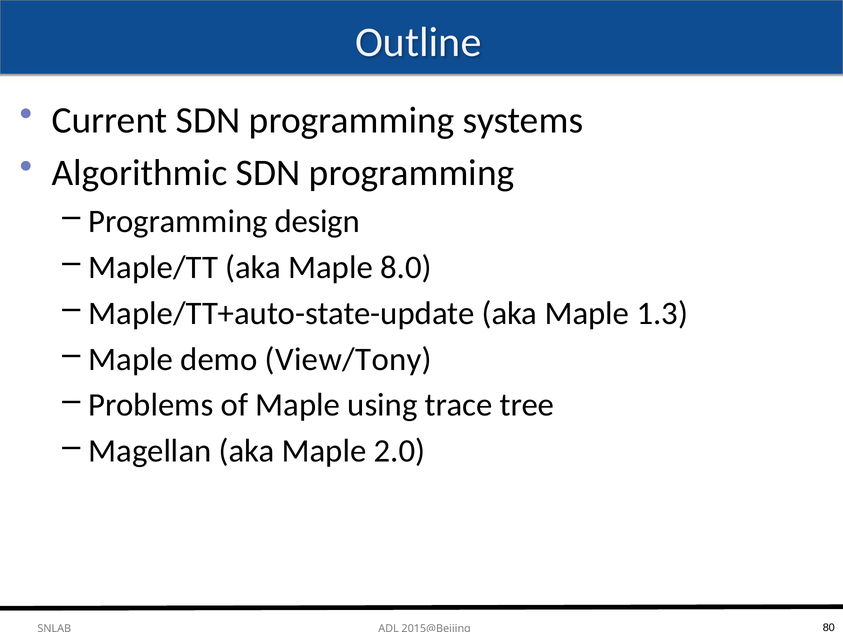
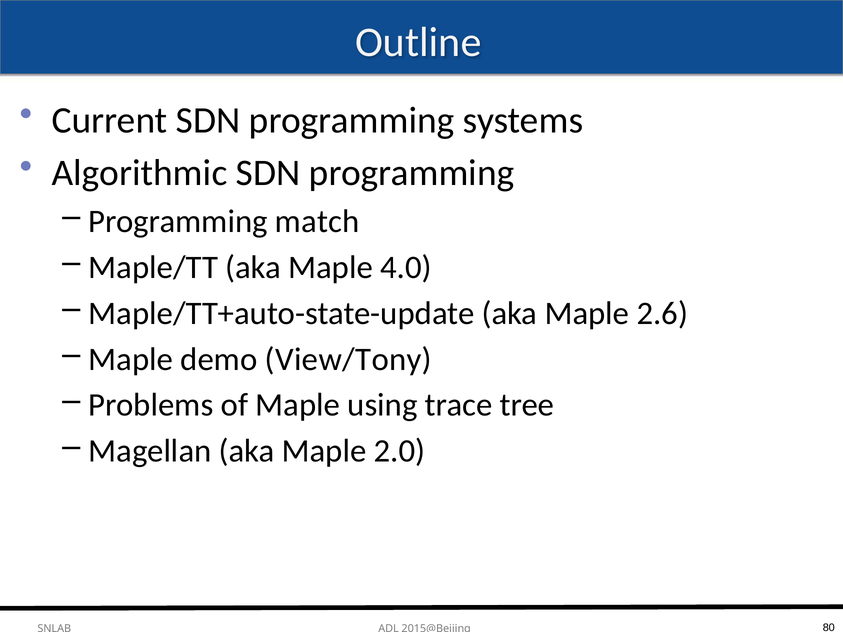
design: design -> match
8.0: 8.0 -> 4.0
1.3: 1.3 -> 2.6
